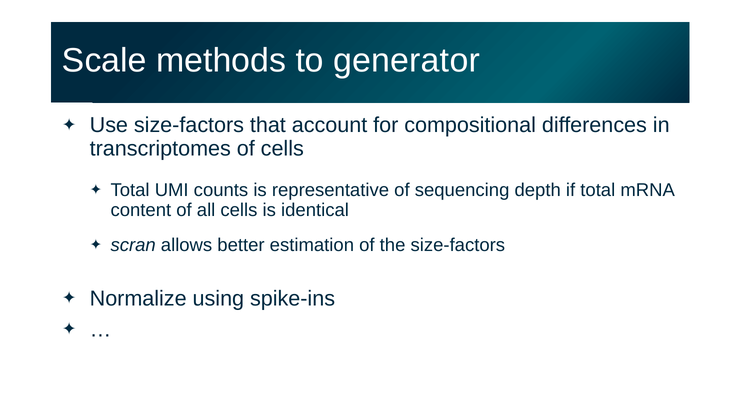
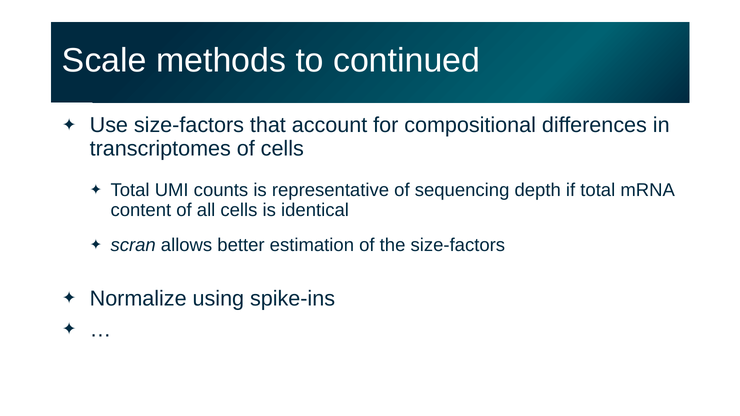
generator: generator -> continued
